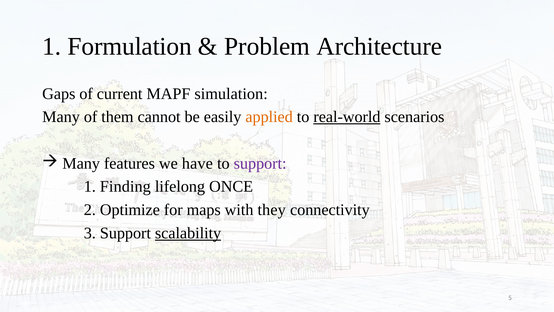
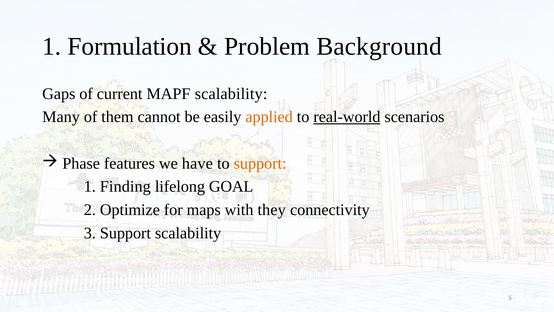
Architecture: Architecture -> Background
MAPF simulation: simulation -> scalability
Many at (81, 163): Many -> Phase
support at (260, 163) colour: purple -> orange
ONCE: ONCE -> GOAL
scalability at (188, 233) underline: present -> none
